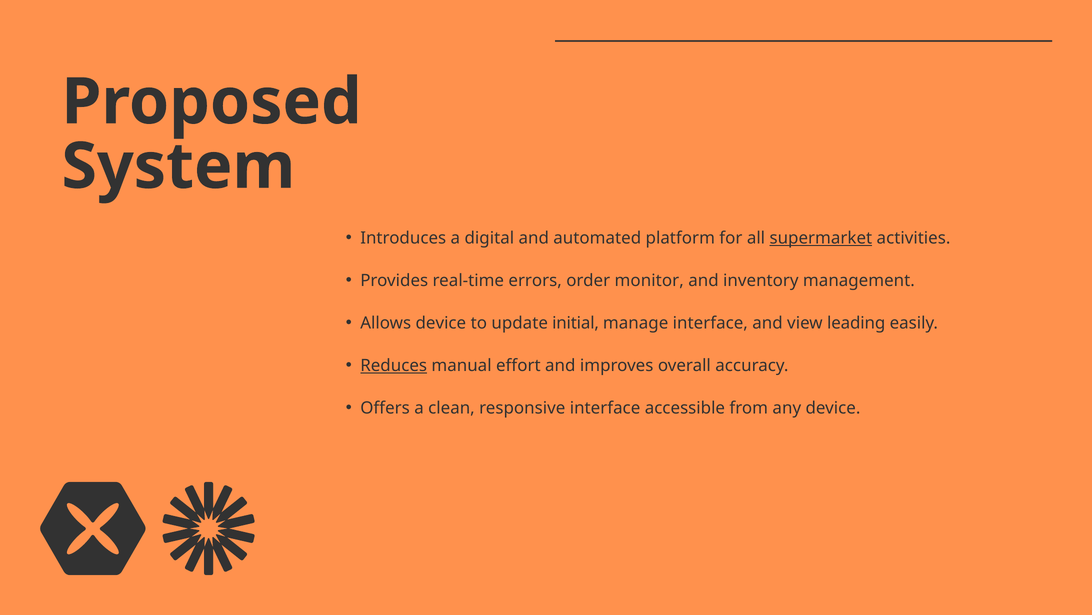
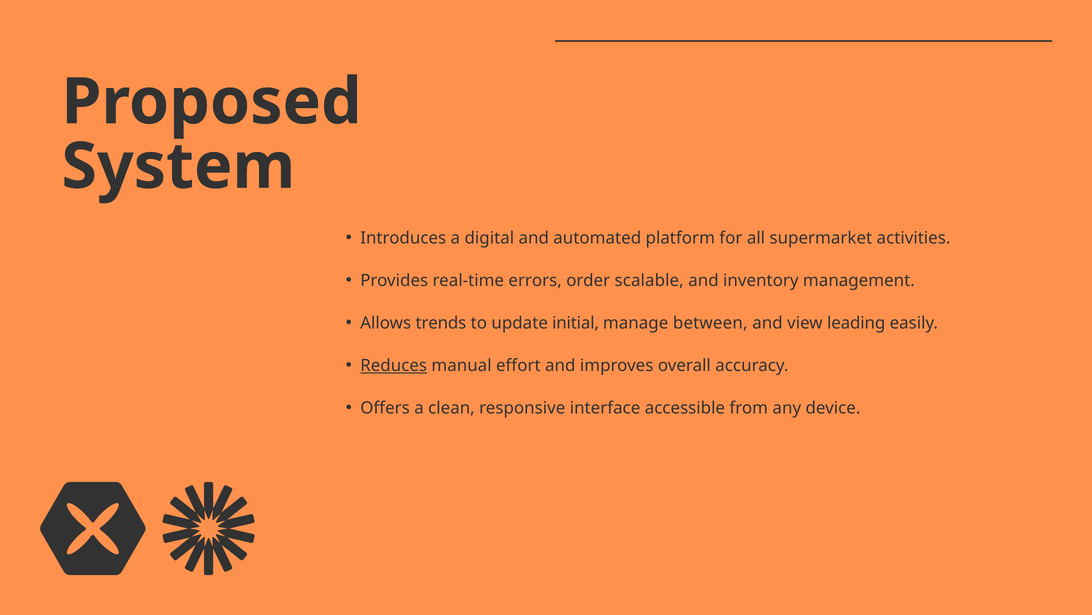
supermarket underline: present -> none
monitor: monitor -> scalable
Allows device: device -> trends
manage interface: interface -> between
